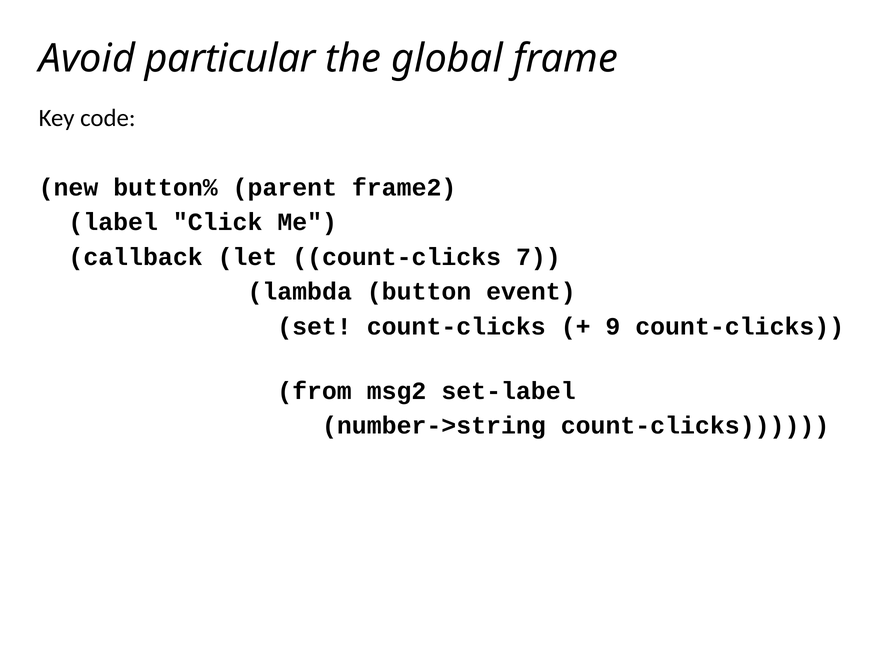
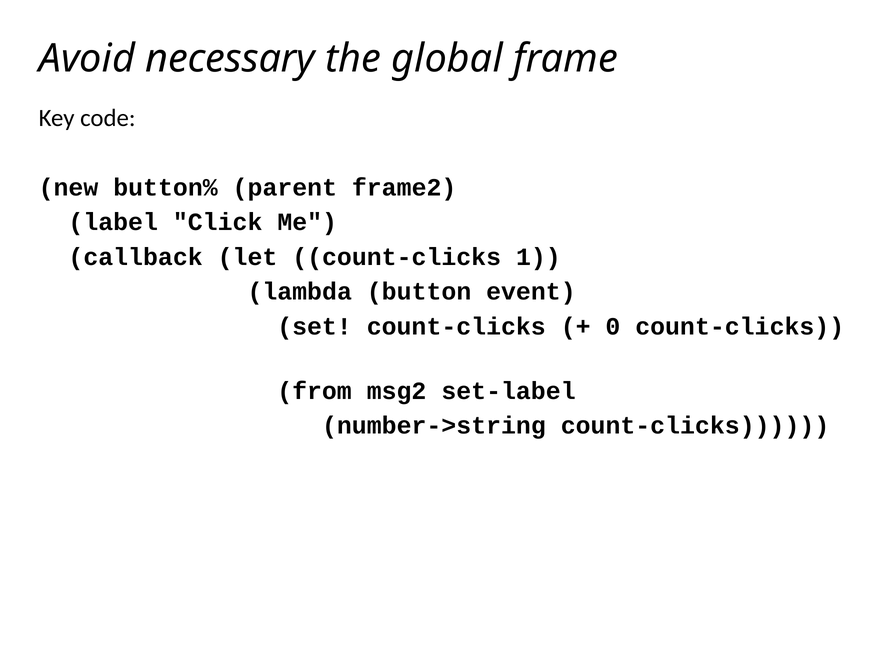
particular: particular -> necessary
7: 7 -> 1
9: 9 -> 0
